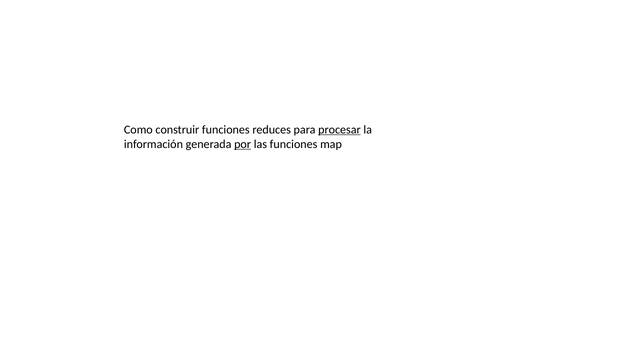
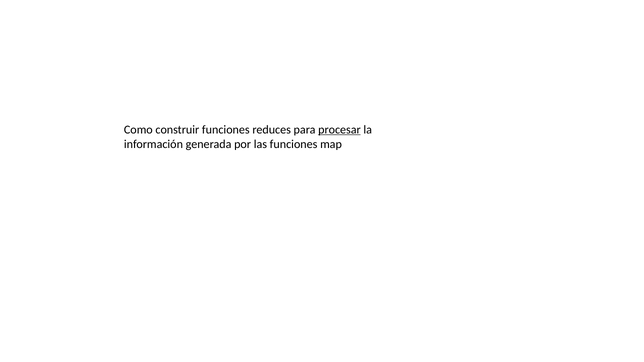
por underline: present -> none
